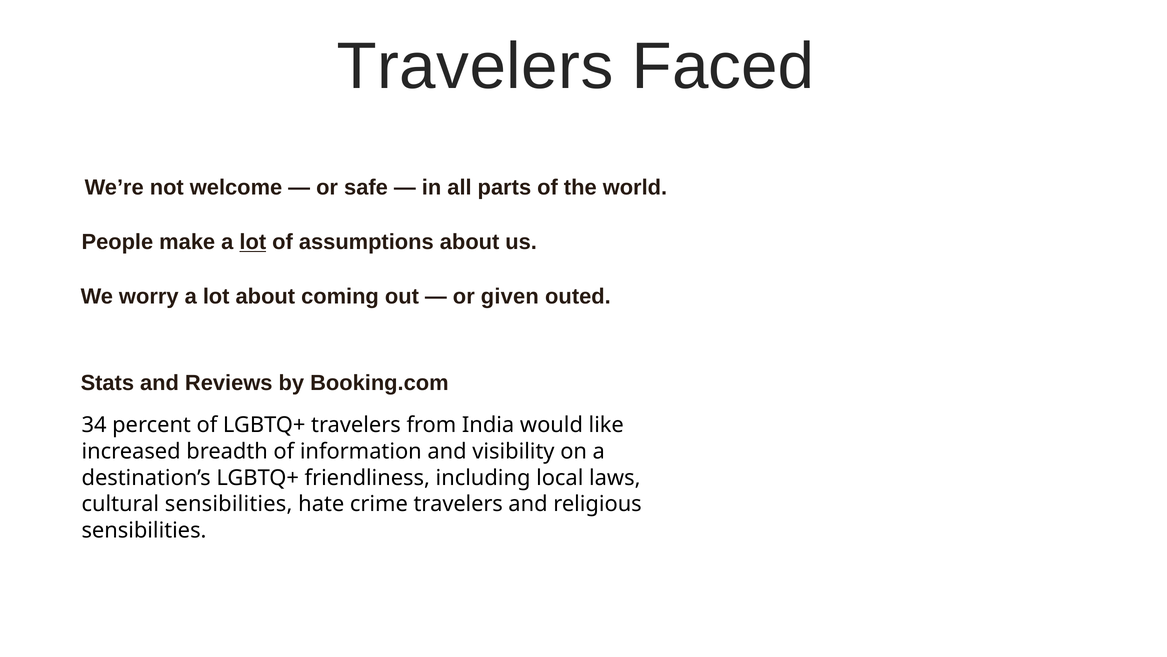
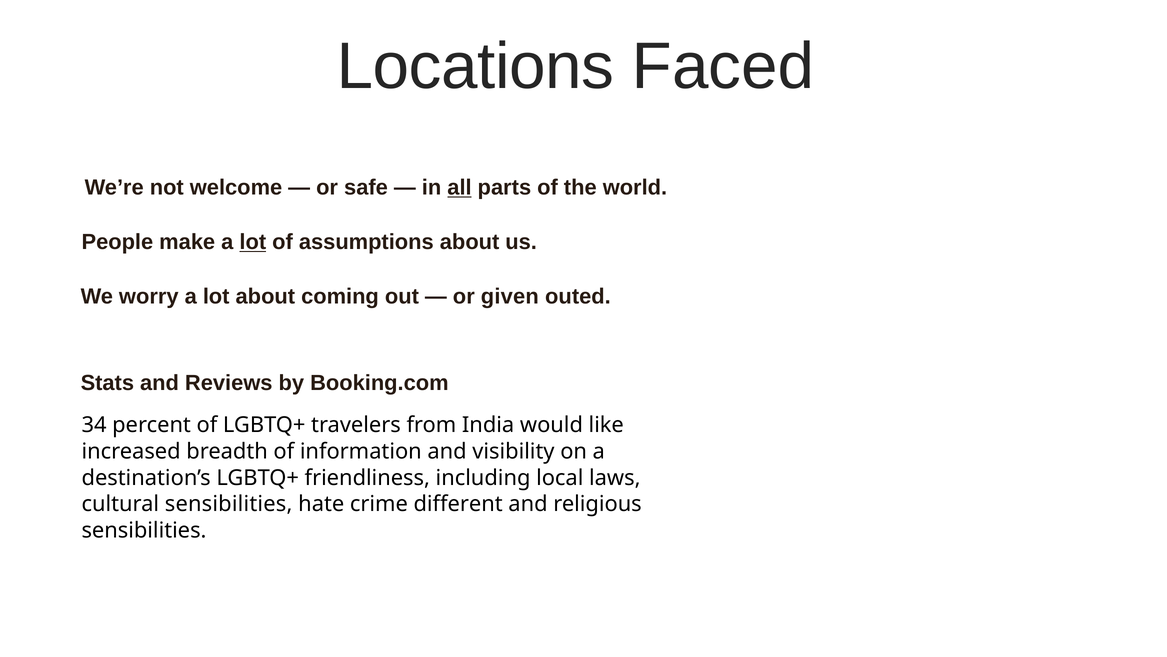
Travelers at (475, 67): Travelers -> Locations
all underline: none -> present
crime travelers: travelers -> different
